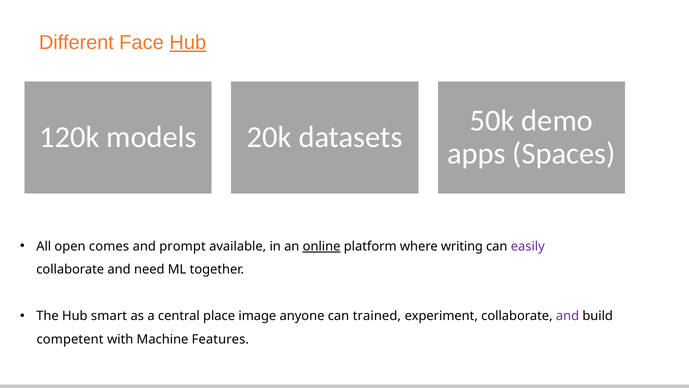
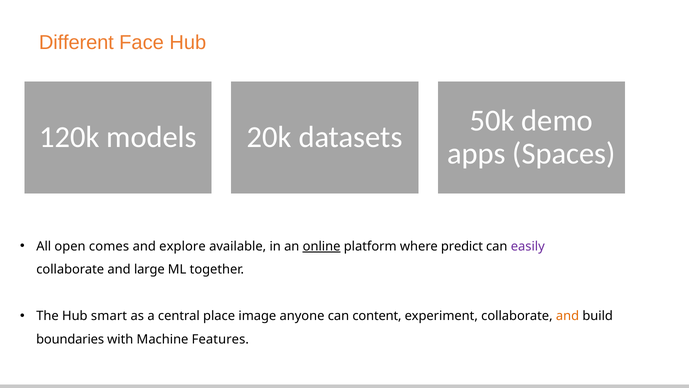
Hub at (188, 42) underline: present -> none
prompt: prompt -> explore
writing: writing -> predict
need: need -> large
trained: trained -> content
and at (568, 316) colour: purple -> orange
competent: competent -> boundaries
